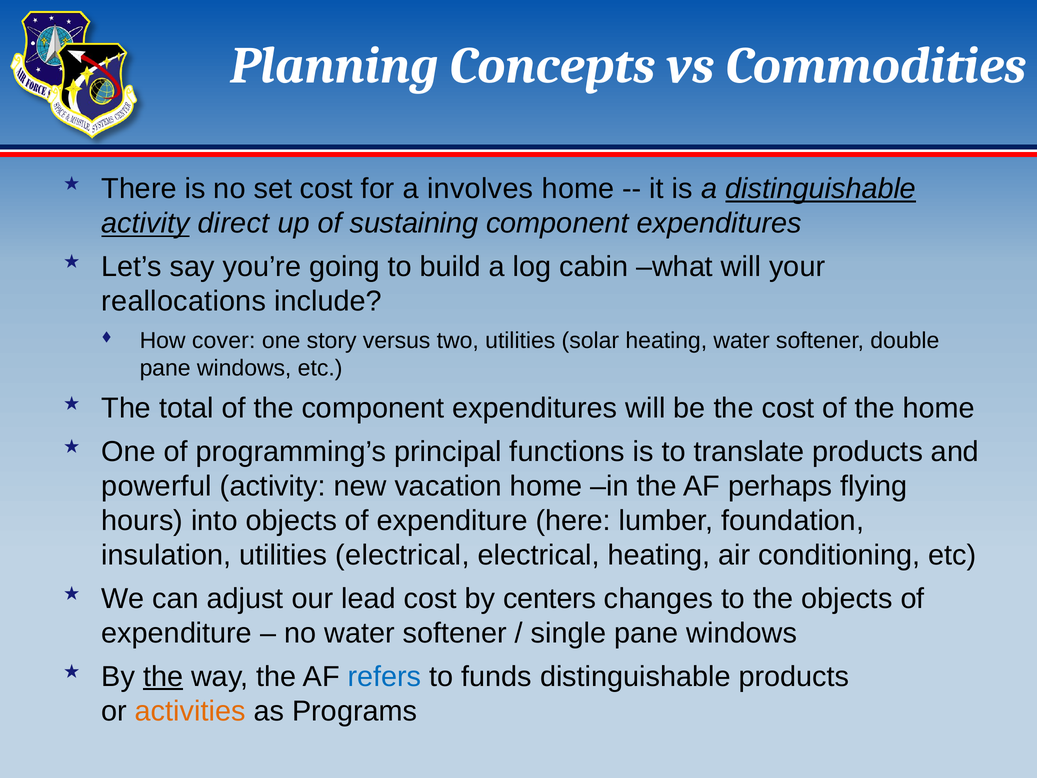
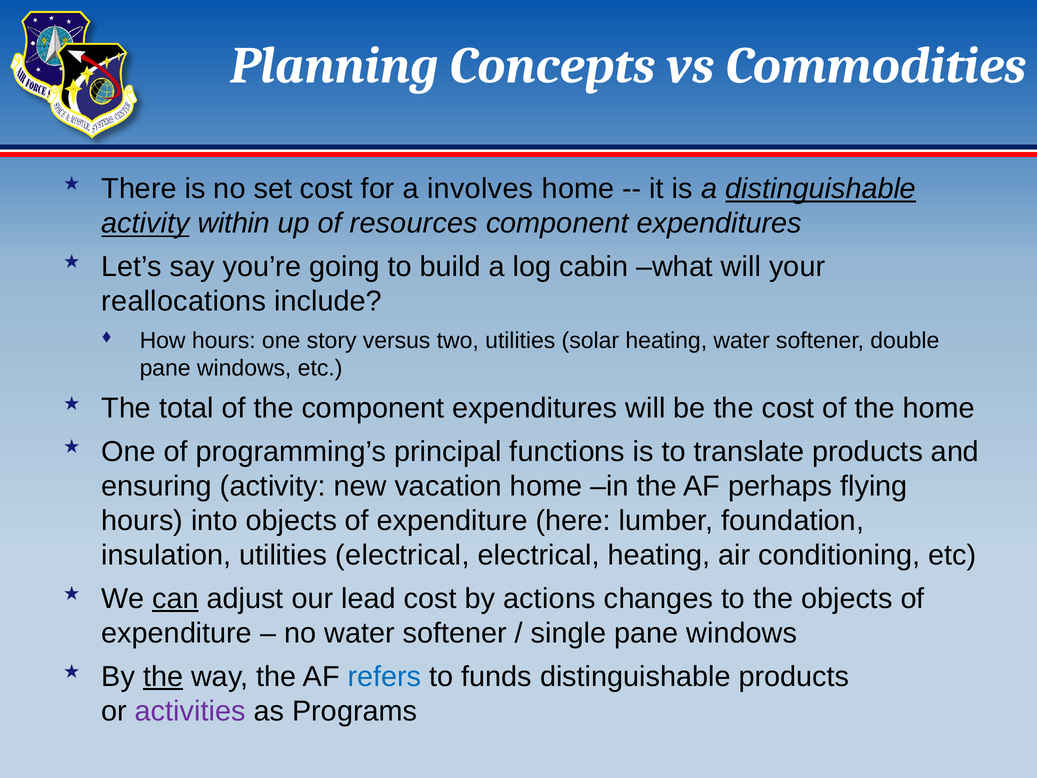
direct: direct -> within
sustaining: sustaining -> resources
How cover: cover -> hours
powerful: powerful -> ensuring
can underline: none -> present
centers: centers -> actions
activities colour: orange -> purple
